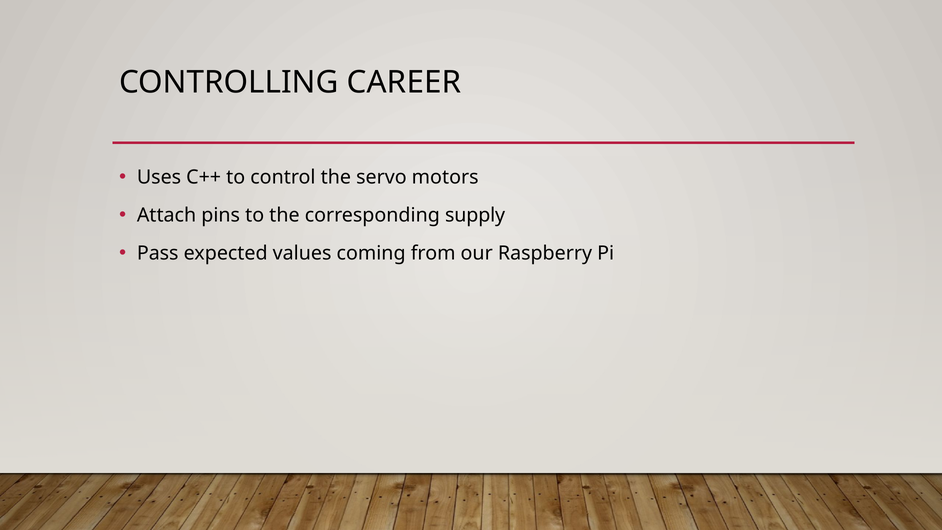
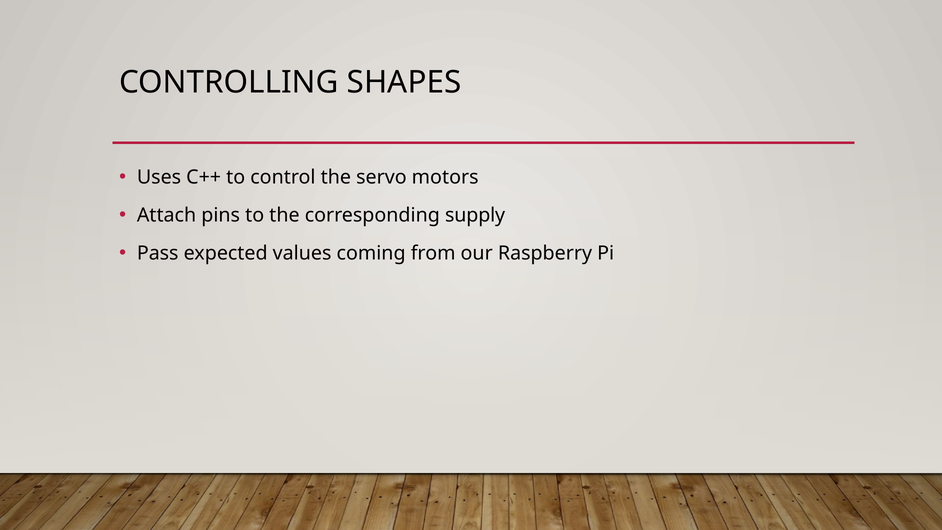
CAREER: CAREER -> SHAPES
